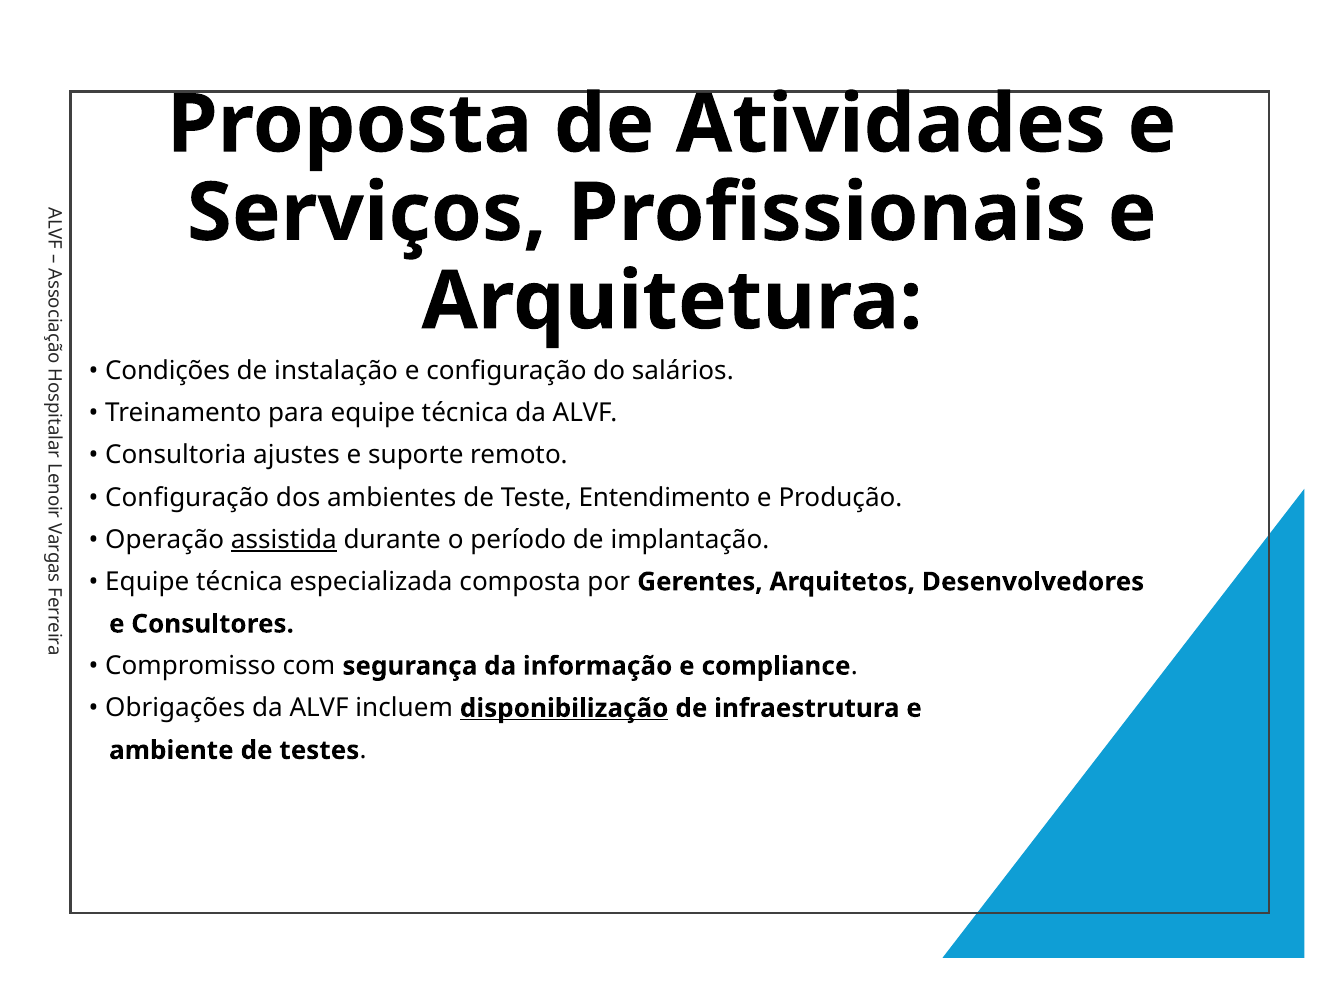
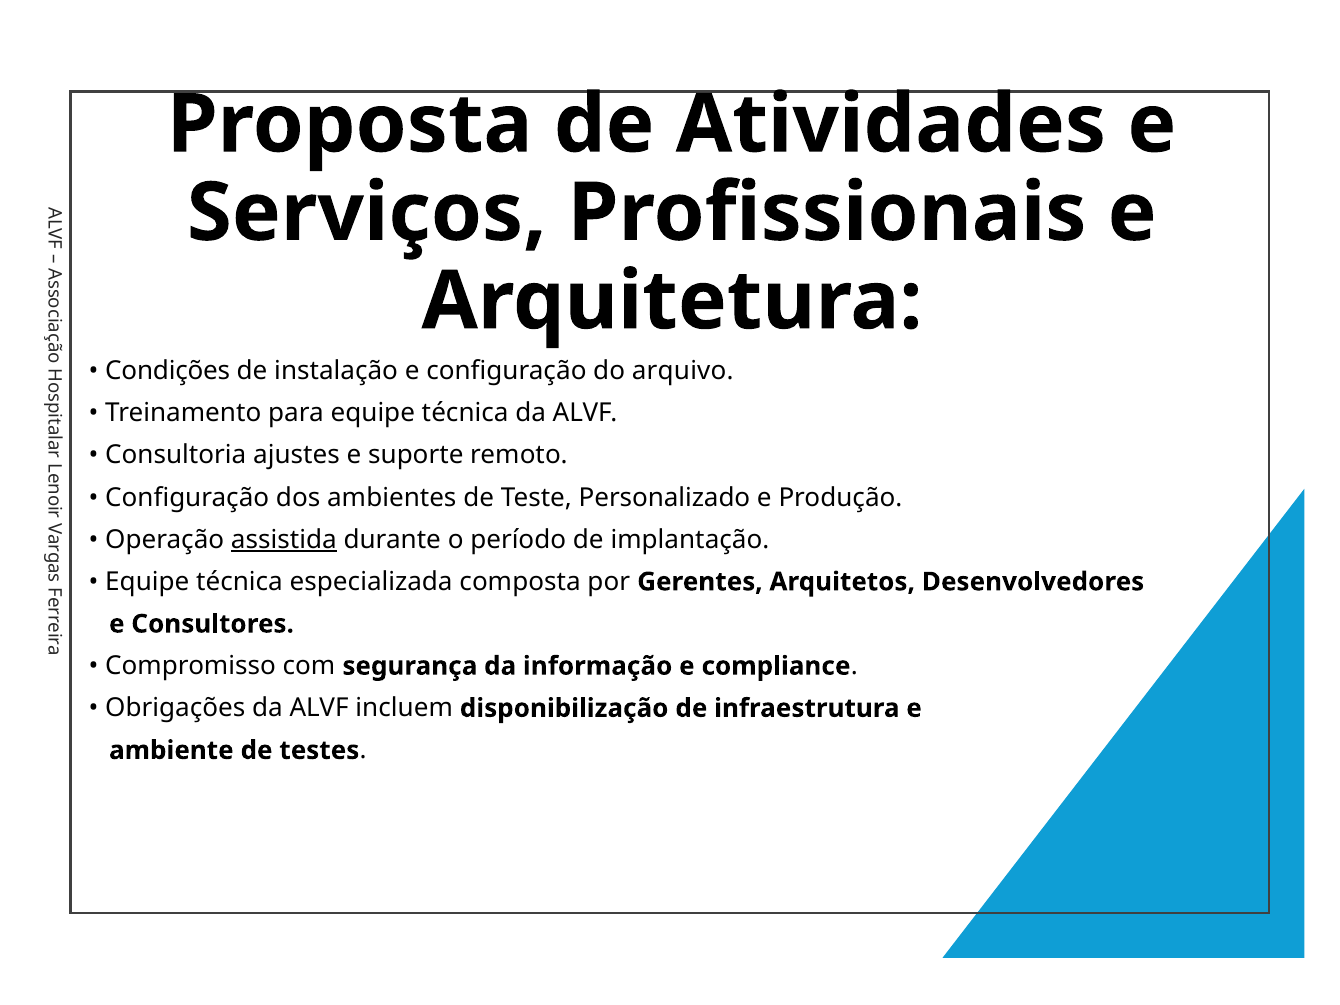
salários: salários -> arquivo
Entendimento: Entendimento -> Personalizado
disponibilização underline: present -> none
